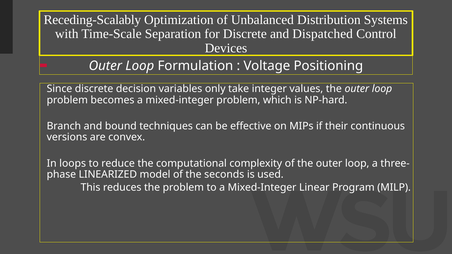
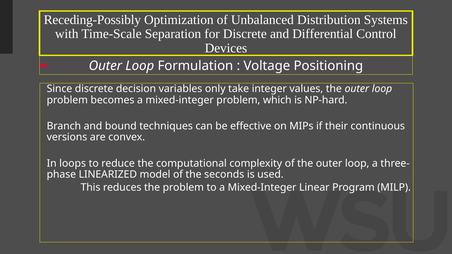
Receding-Scalably: Receding-Scalably -> Receding-Possibly
Dispatched: Dispatched -> Differential
